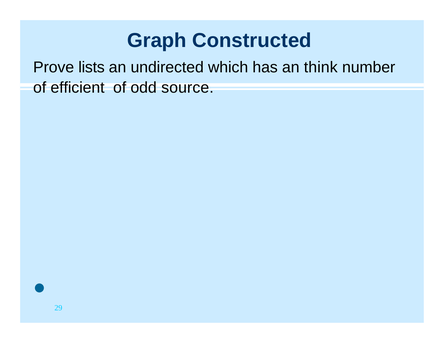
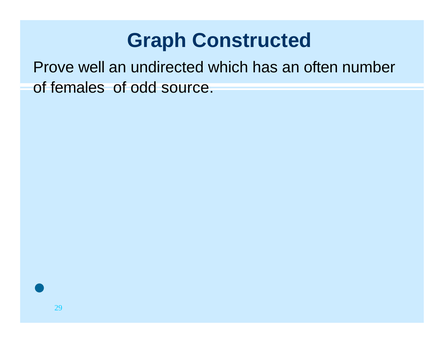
lists: lists -> well
think: think -> often
efficient: efficient -> females
